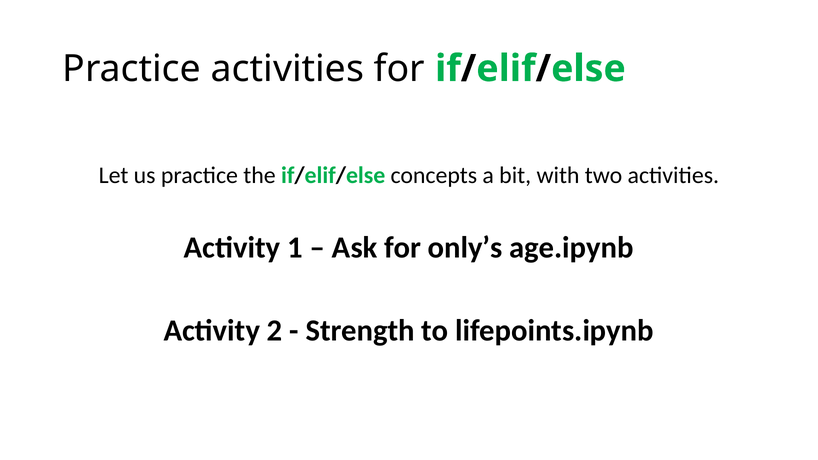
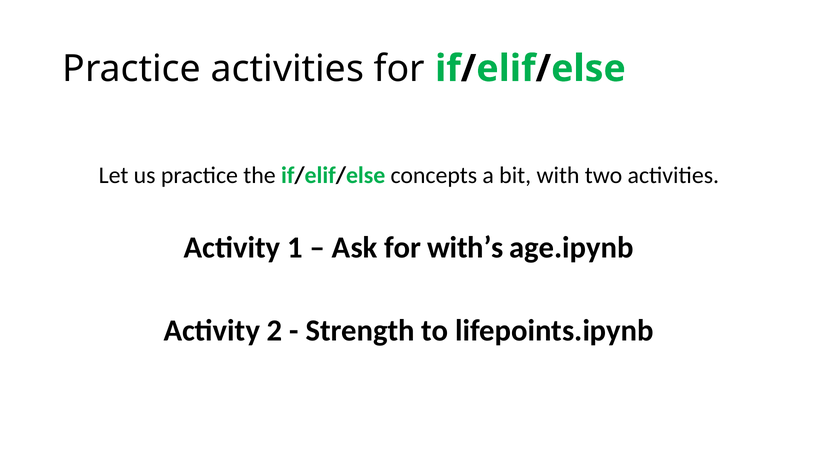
only’s: only’s -> with’s
